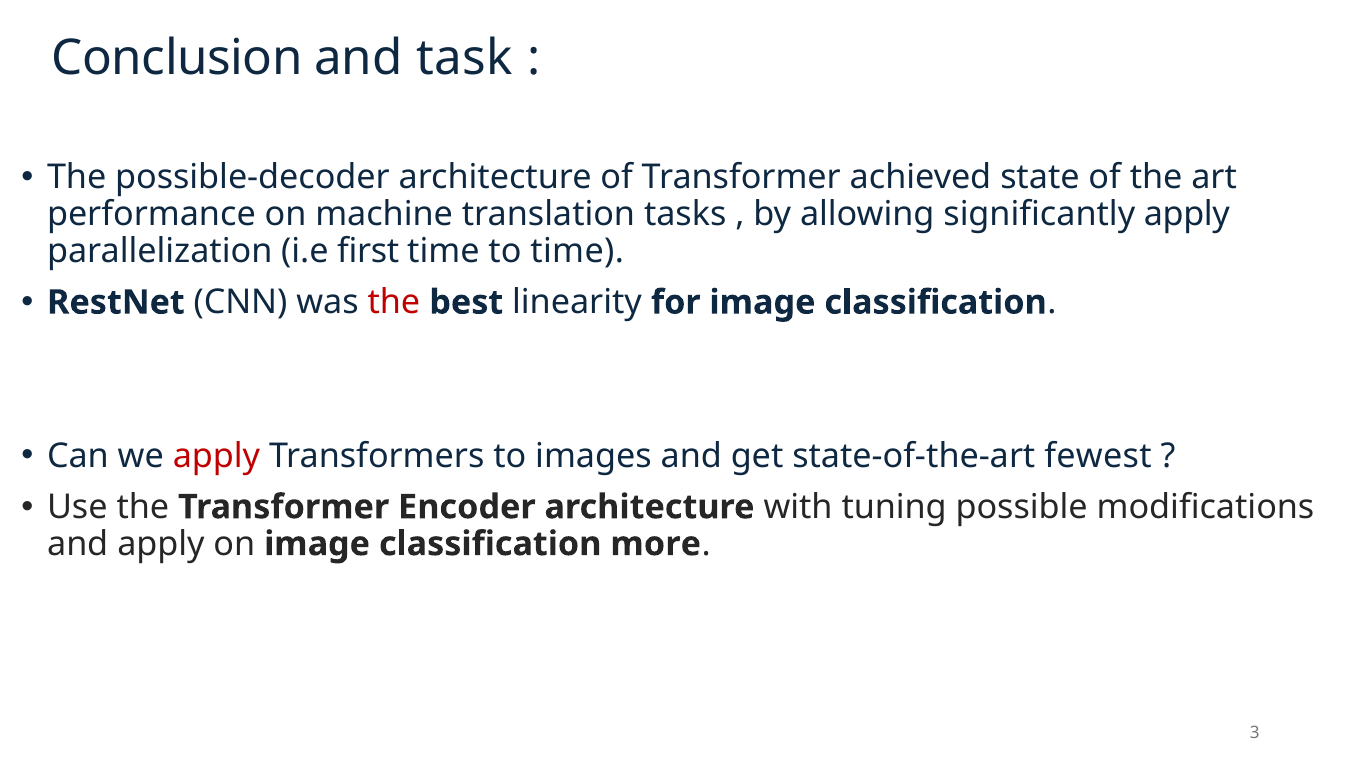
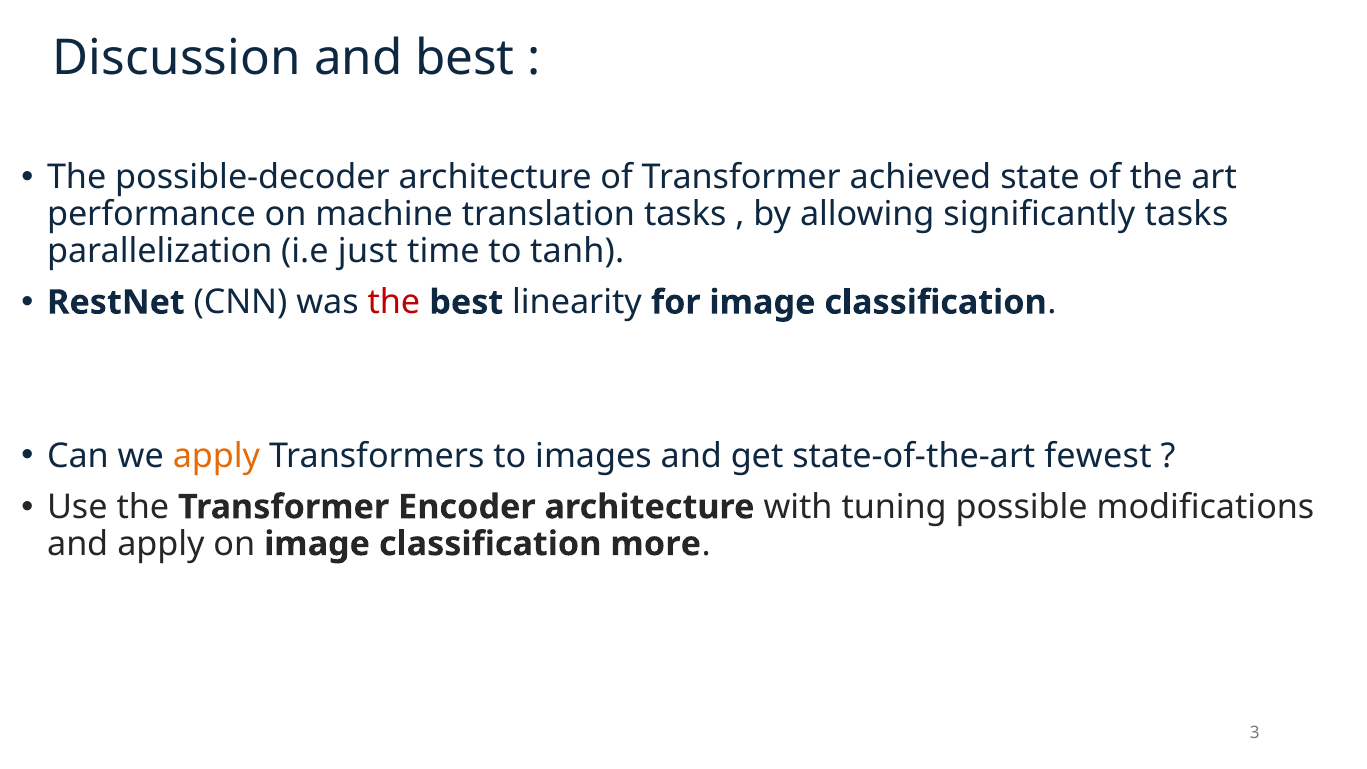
Conclusion: Conclusion -> Discussion
and task: task -> best
significantly apply: apply -> tasks
first: first -> just
to time: time -> tanh
apply at (216, 456) colour: red -> orange
